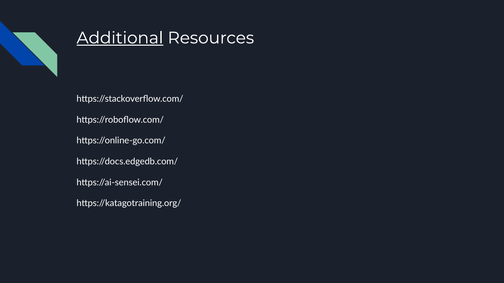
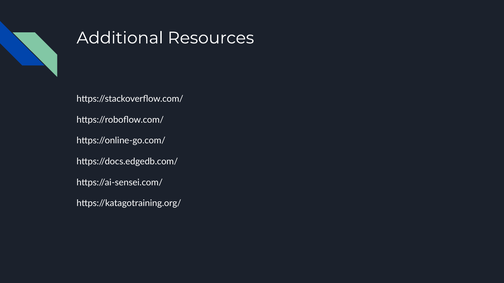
Additional underline: present -> none
